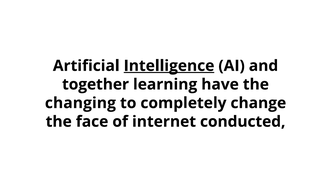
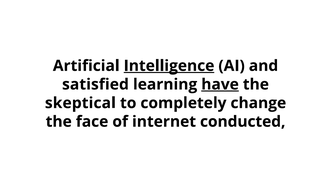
together: together -> satisfied
have underline: none -> present
changing: changing -> skeptical
